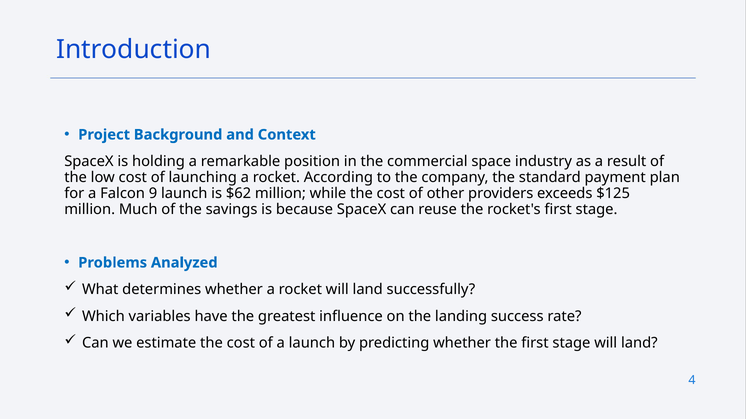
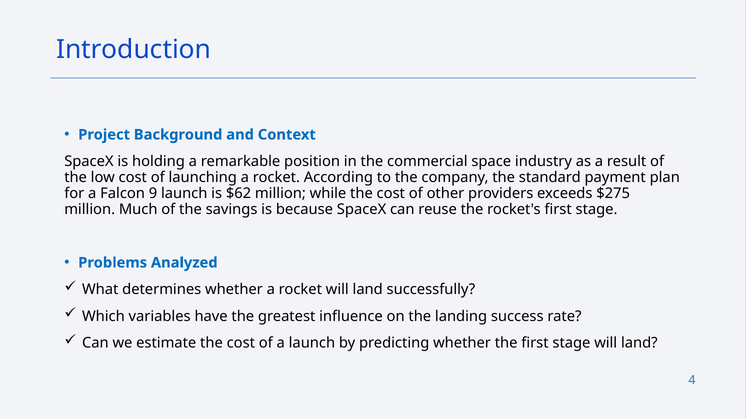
$125: $125 -> $275
